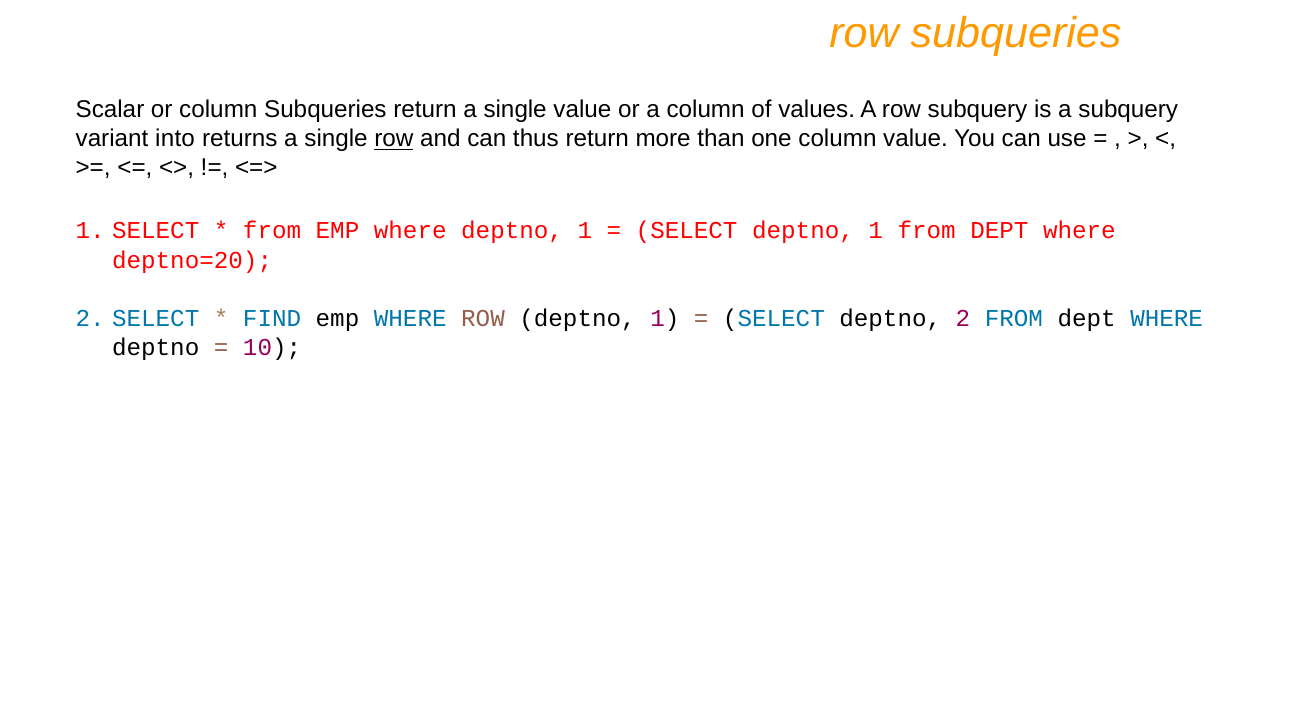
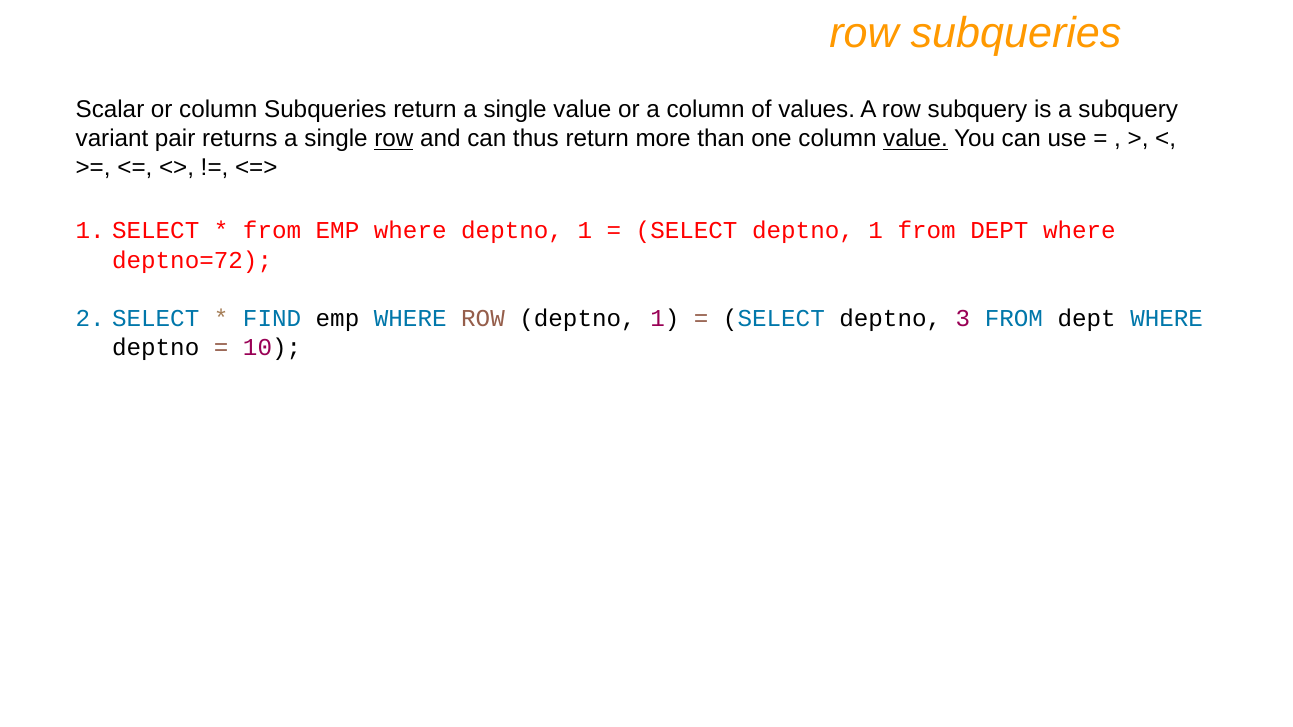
into: into -> pair
value at (916, 139) underline: none -> present
deptno=20: deptno=20 -> deptno=72
deptno 2: 2 -> 3
